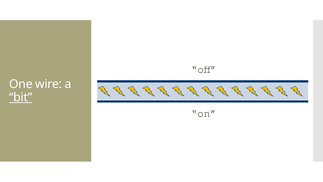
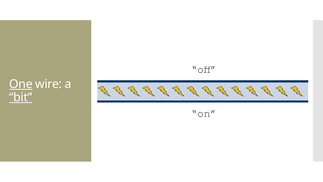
One underline: none -> present
